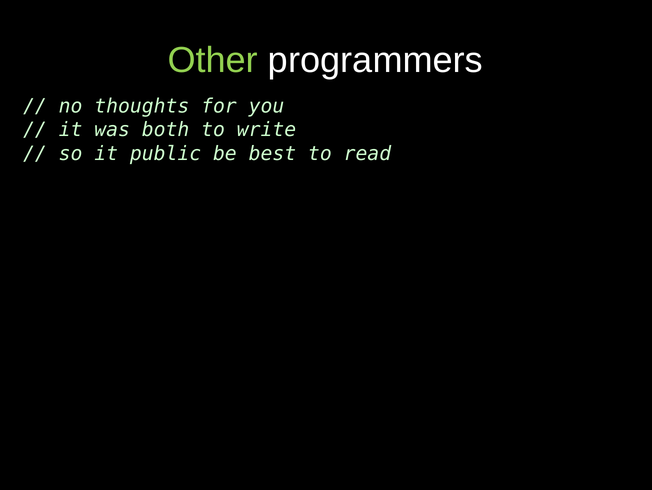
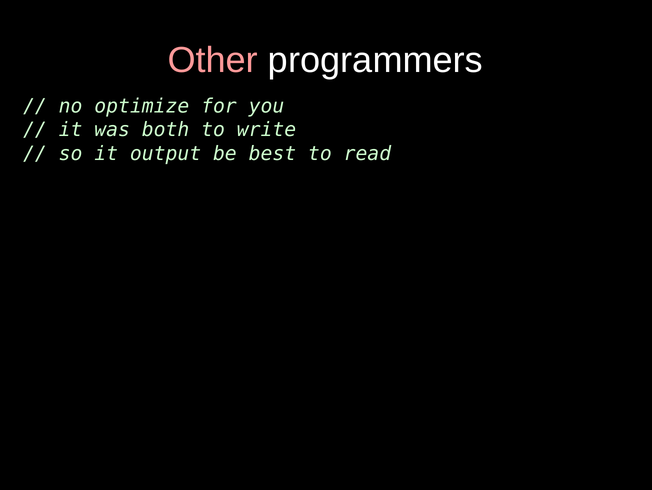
Other colour: light green -> pink
thoughts: thoughts -> optimize
public: public -> output
